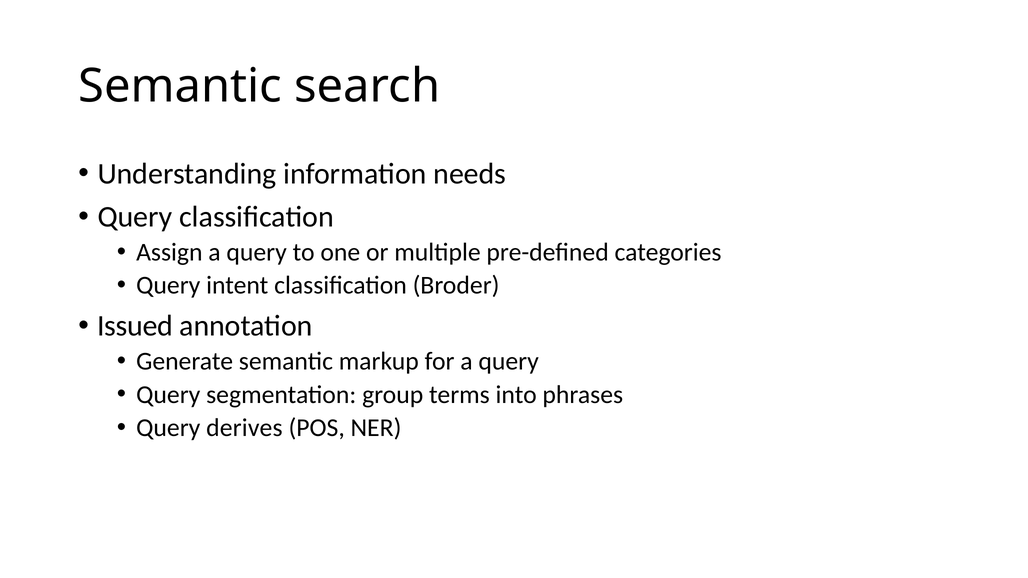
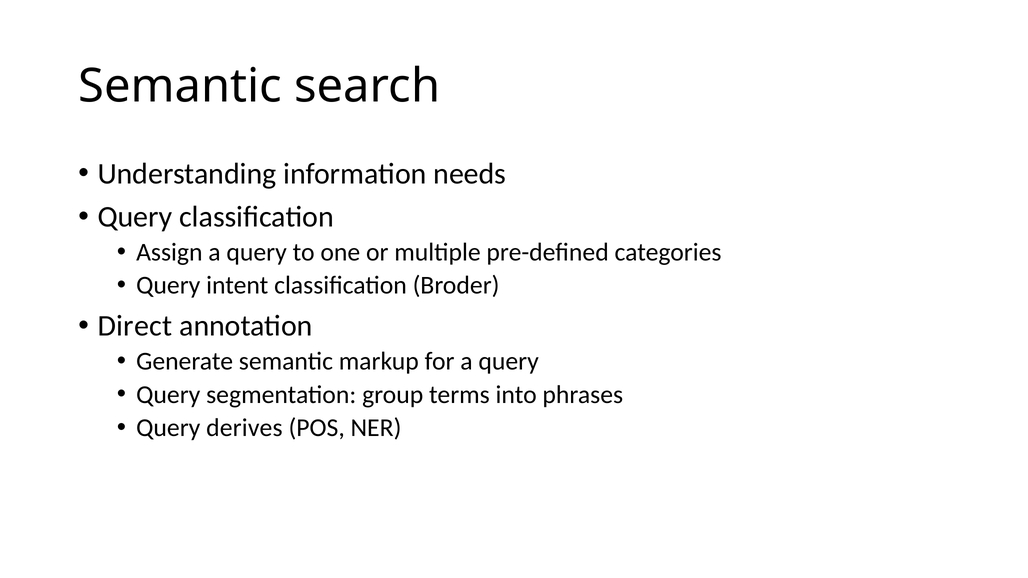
Issued: Issued -> Direct
